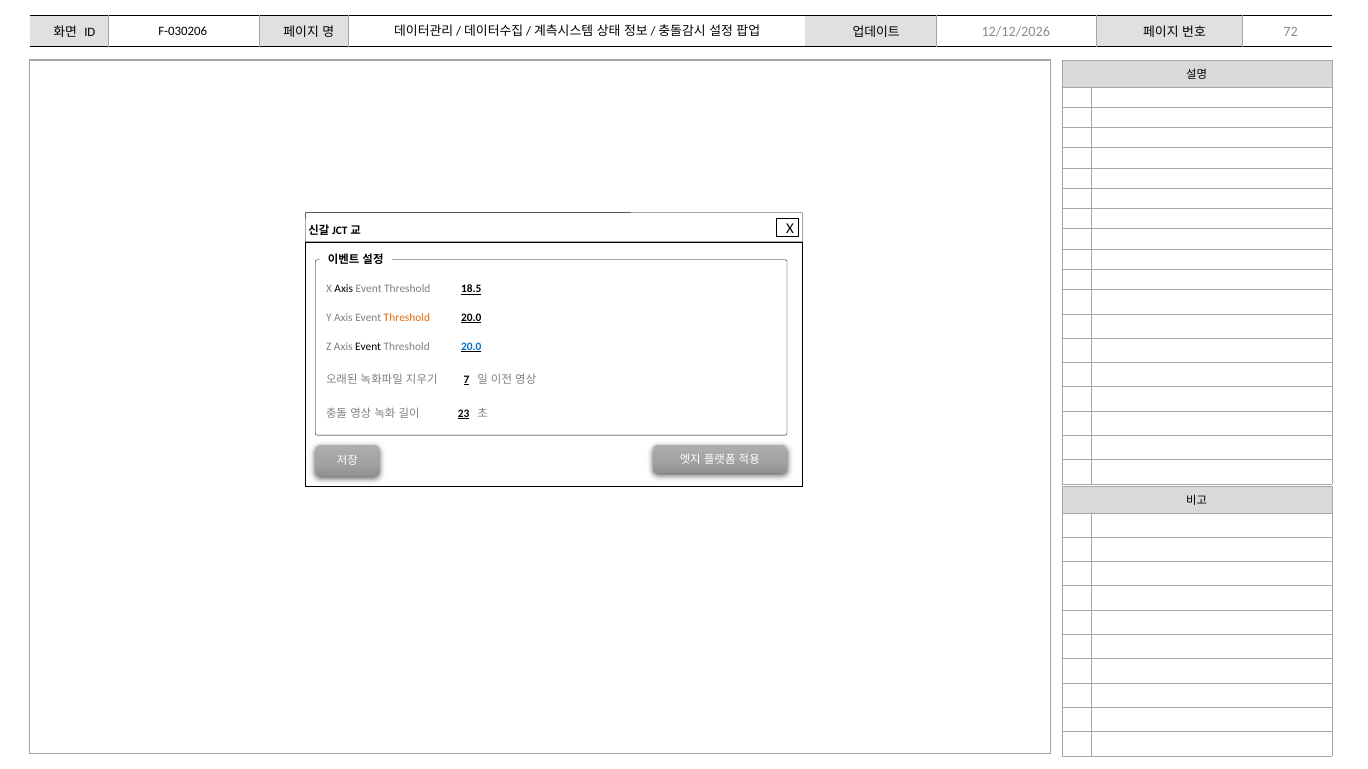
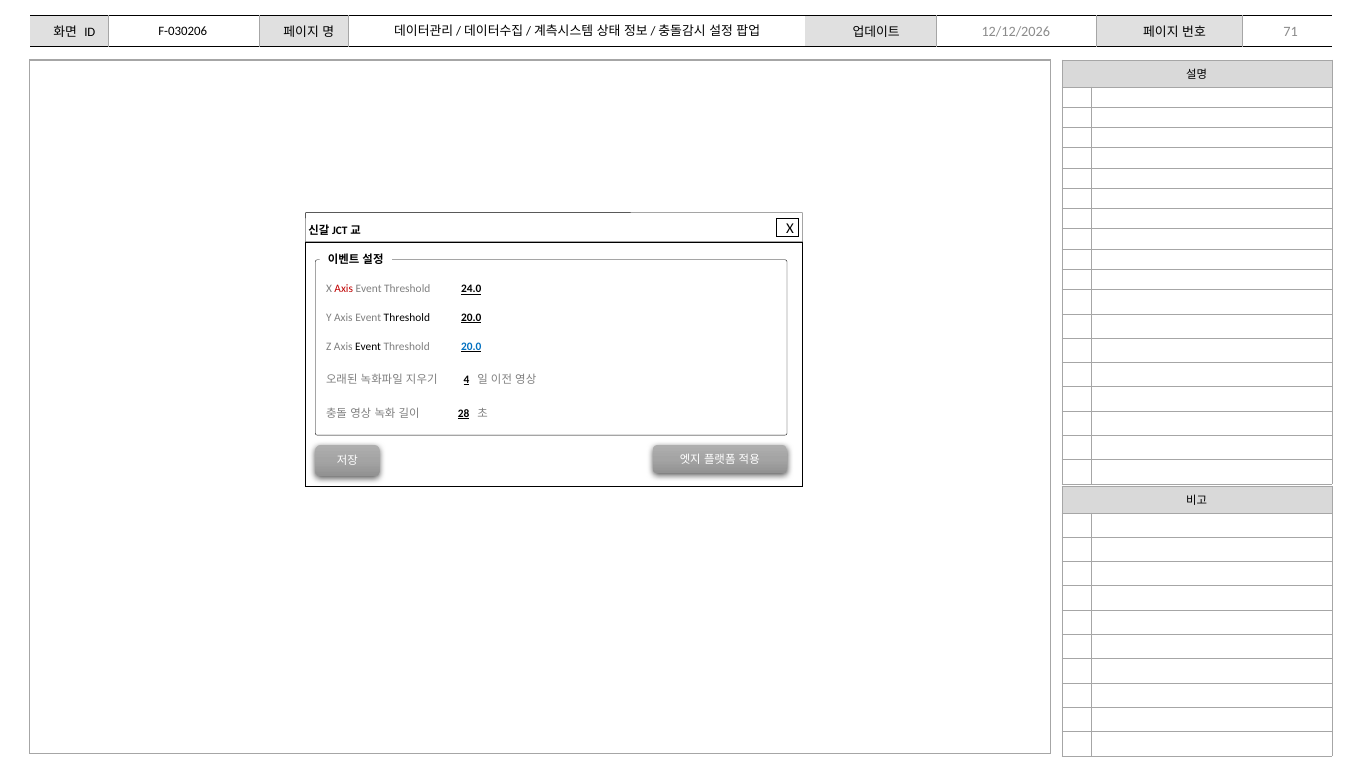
72: 72 -> 71
Axis at (344, 289) colour: black -> red
18.5: 18.5 -> 24.0
Threshold at (407, 318) colour: orange -> black
7: 7 -> 4
23: 23 -> 28
